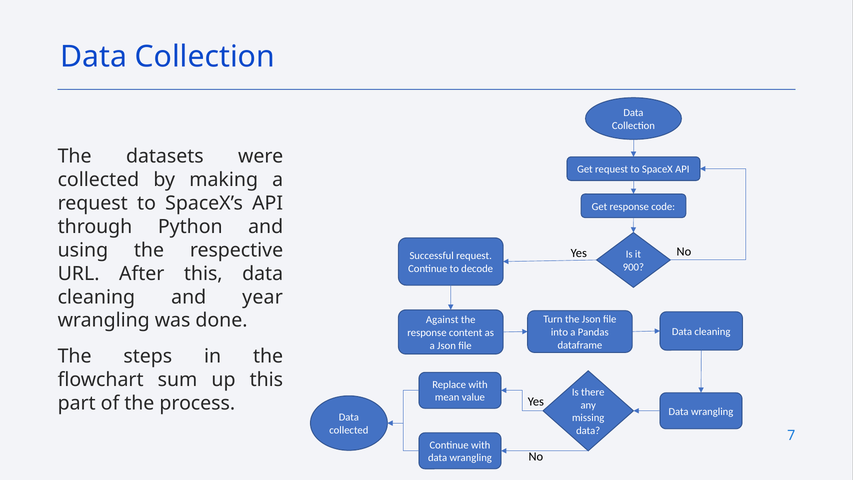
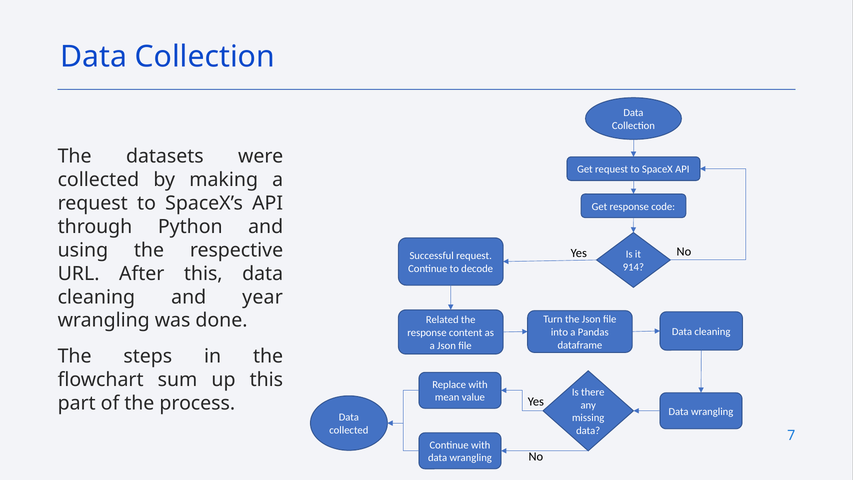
900: 900 -> 914
Against: Against -> Related
